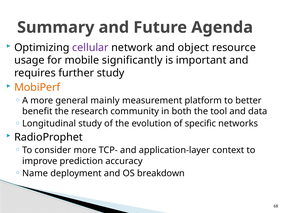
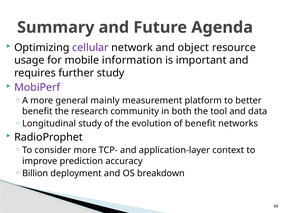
significantly: significantly -> information
MobiPerf colour: orange -> purple
of specific: specific -> benefit
Name: Name -> Billion
